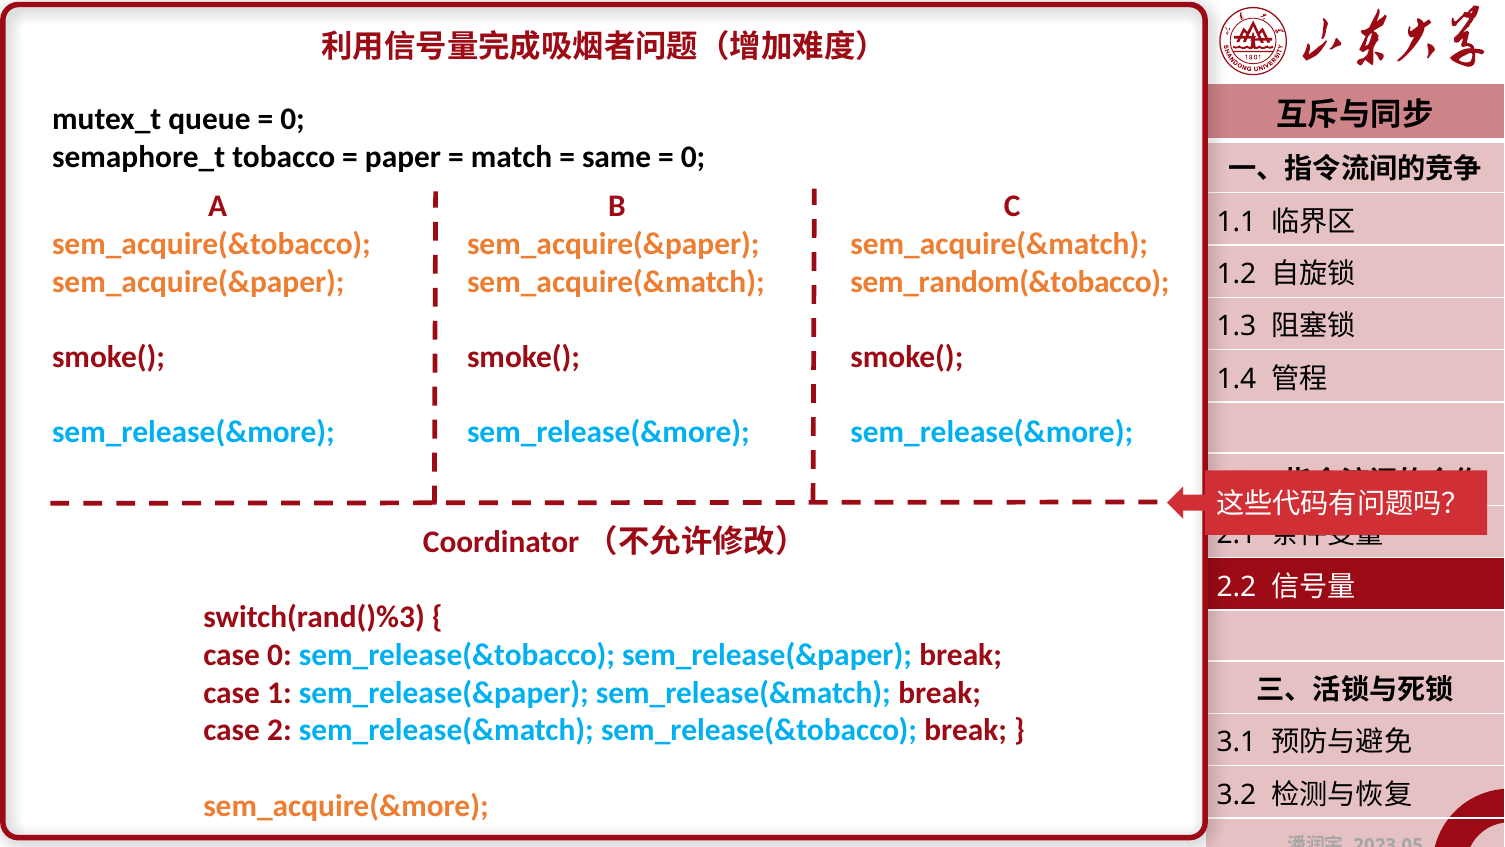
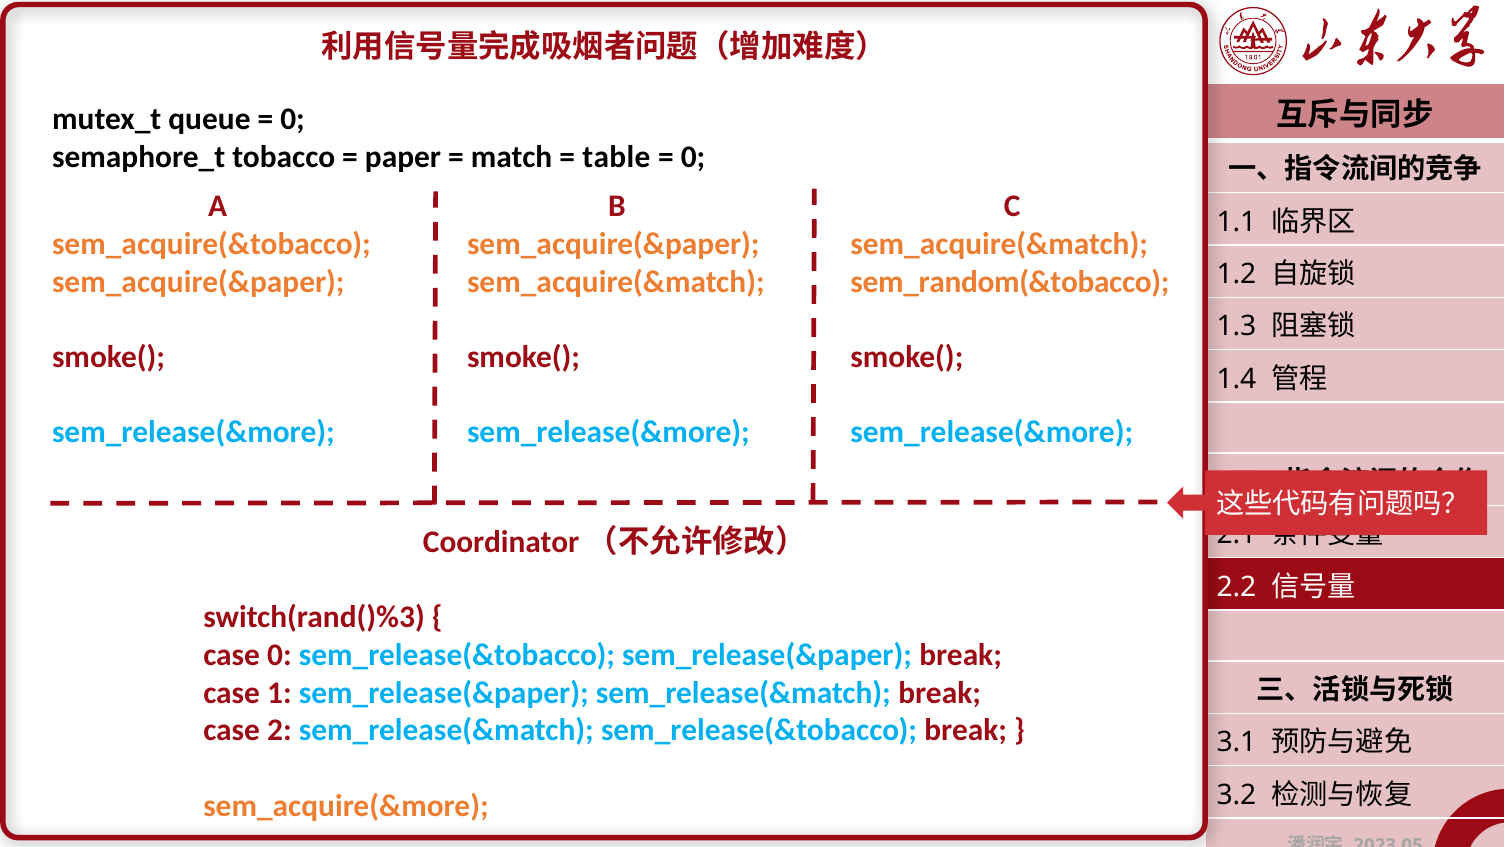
same: same -> table
